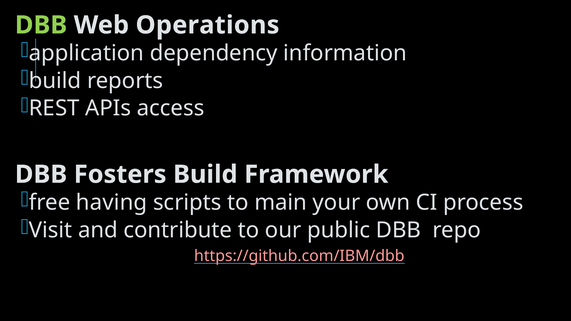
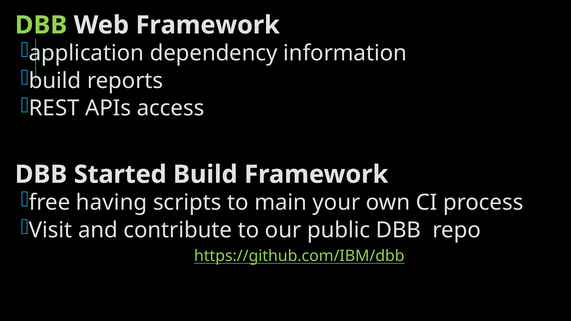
Web Operations: Operations -> Framework
Fosters: Fosters -> Started
https://github.com/IBM/dbb colour: pink -> light green
